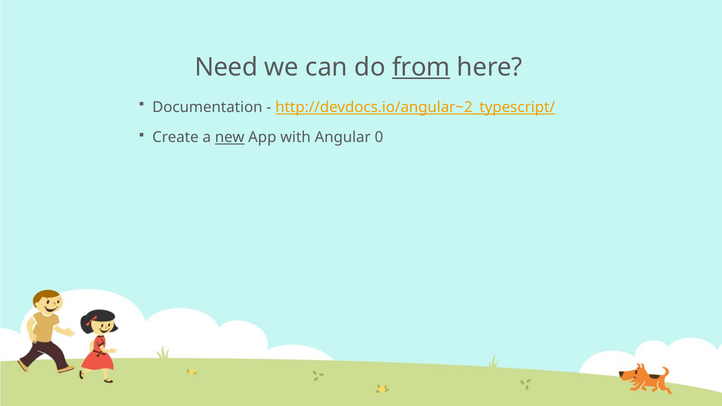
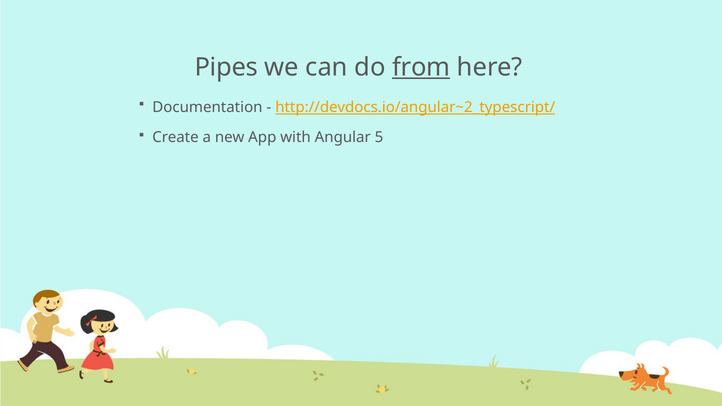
Need: Need -> Pipes
new underline: present -> none
0: 0 -> 5
